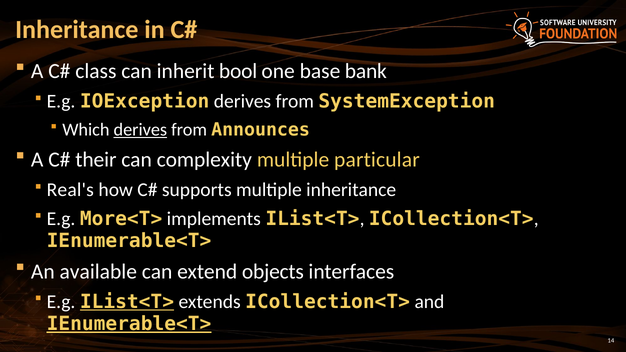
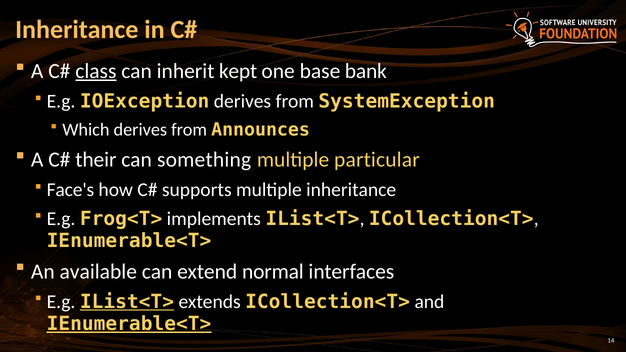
class underline: none -> present
bool: bool -> kept
derives at (140, 130) underline: present -> none
complexity: complexity -> something
Real's: Real's -> Face's
More<T>: More<T> -> Frog<T>
objects: objects -> normal
